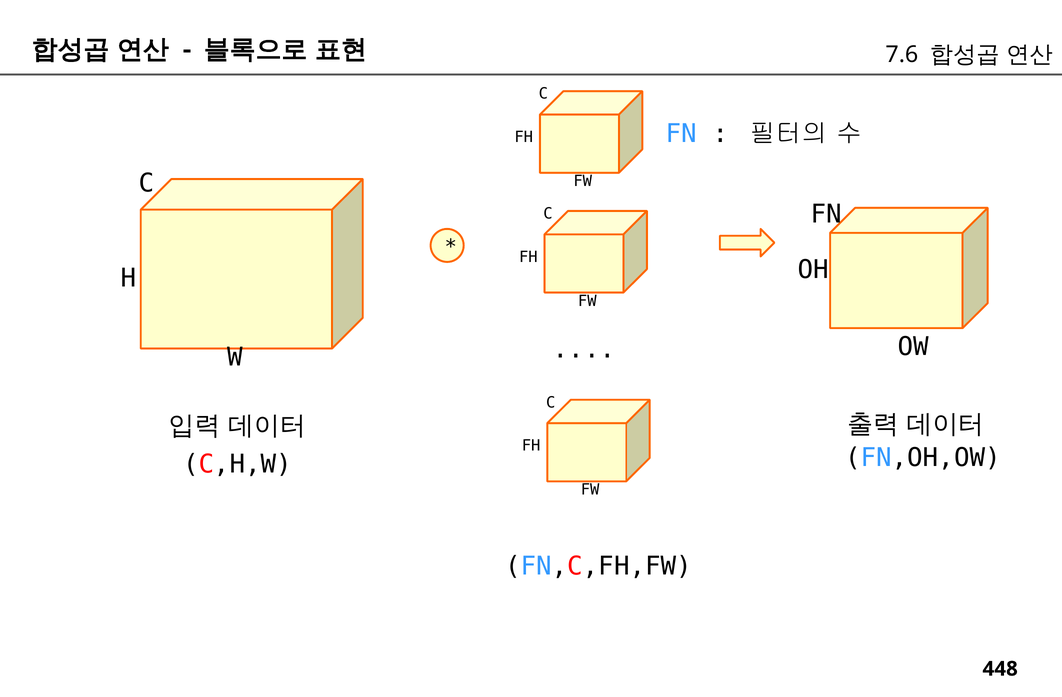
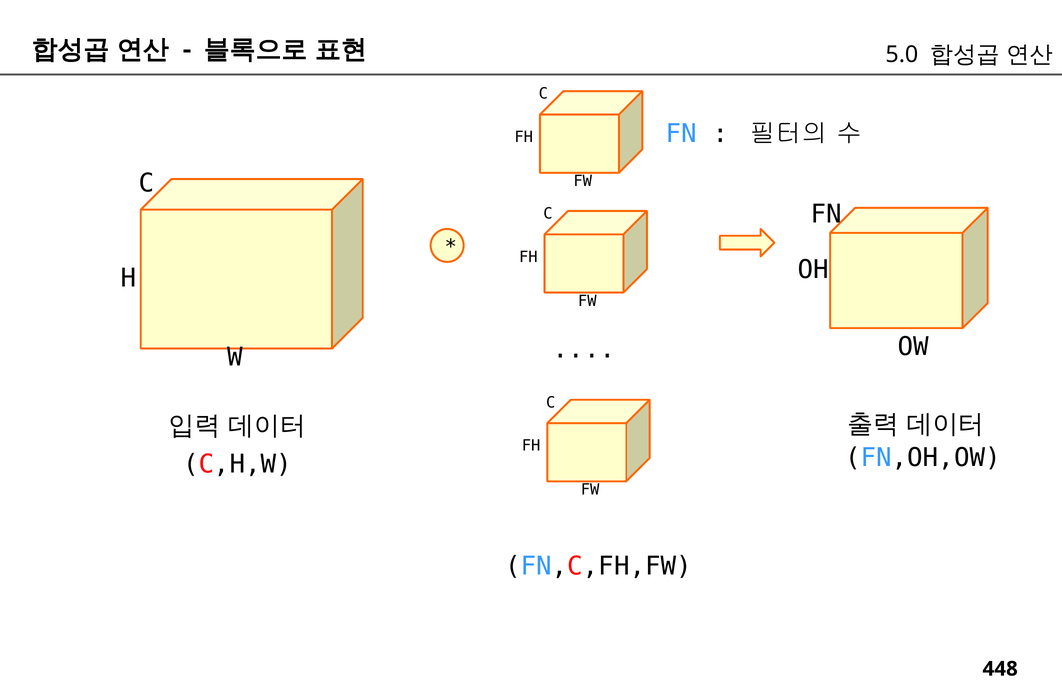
7.6: 7.6 -> 5.0
